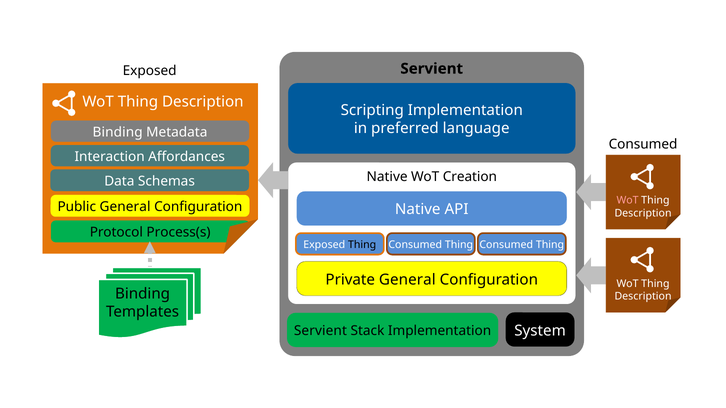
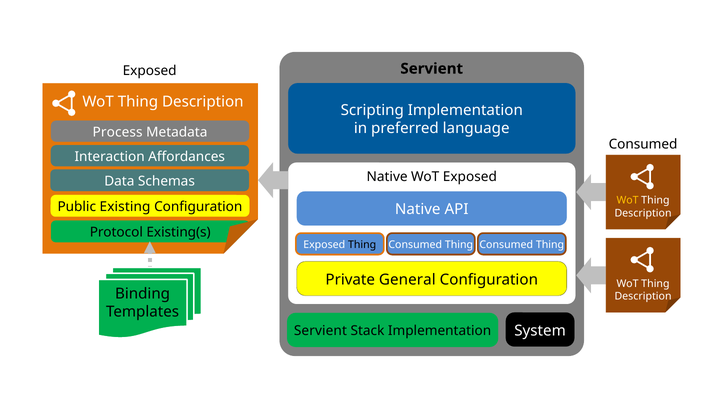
Binding at (118, 132): Binding -> Process
WoT Creation: Creation -> Exposed
WoT at (628, 201) colour: pink -> yellow
Public General: General -> Existing
Process(s: Process(s -> Existing(s
